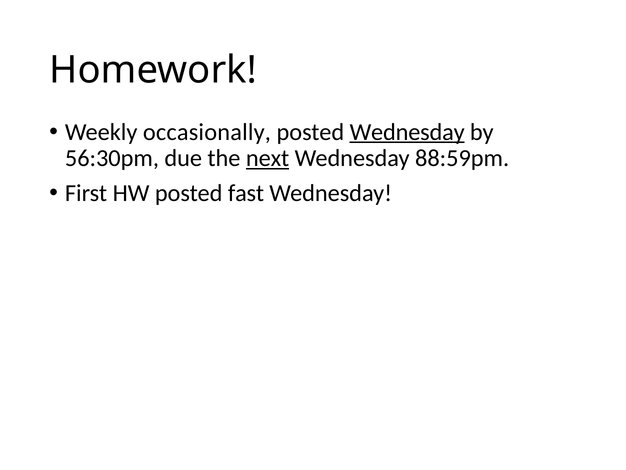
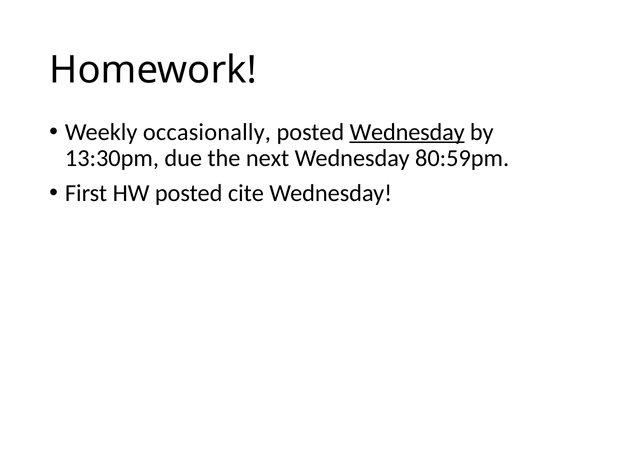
56:30pm: 56:30pm -> 13:30pm
next underline: present -> none
88:59pm: 88:59pm -> 80:59pm
fast: fast -> cite
